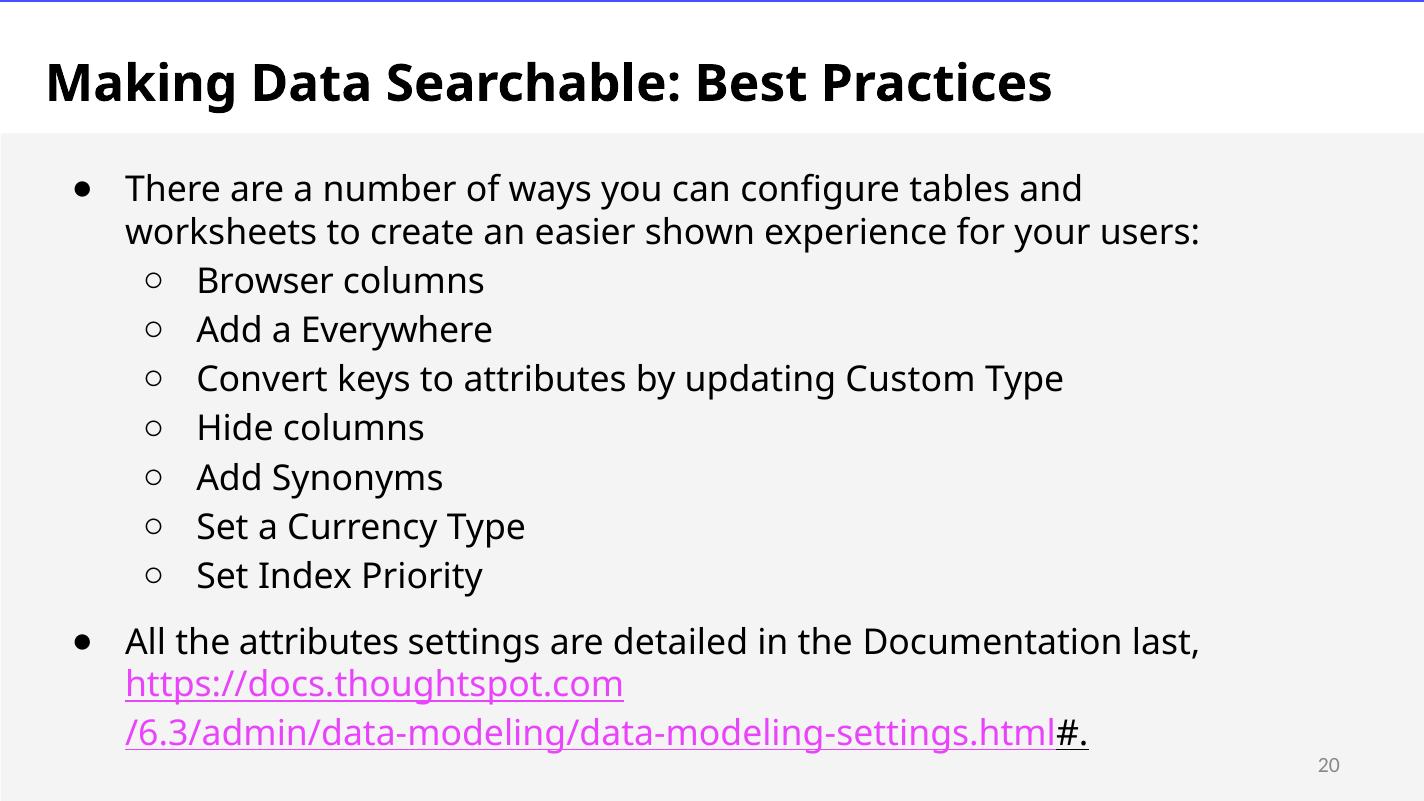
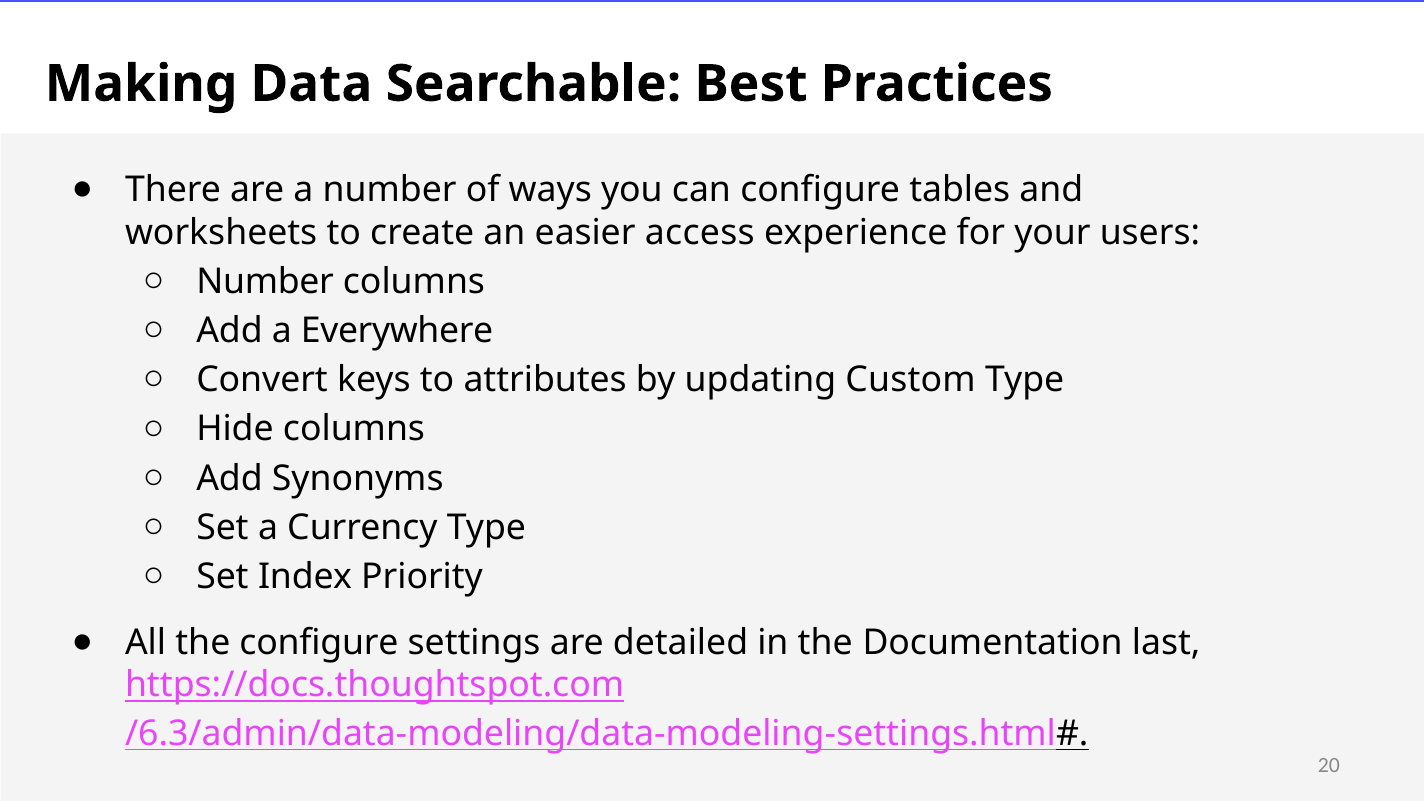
shown: shown -> access
Browser at (265, 282): Browser -> Number
the attributes: attributes -> configure
